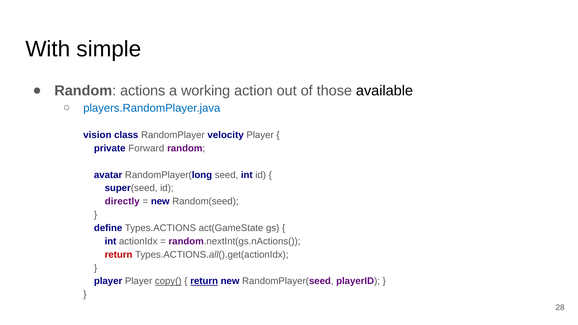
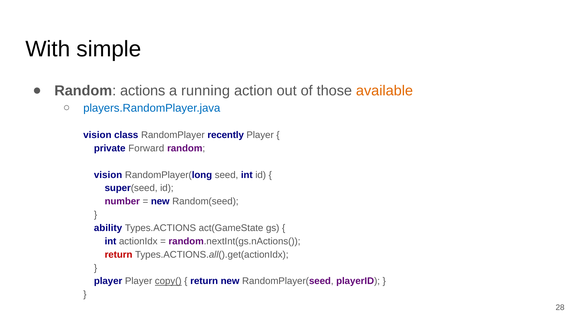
working: working -> running
available colour: black -> orange
velocity: velocity -> recently
avatar at (108, 175): avatar -> vision
directly: directly -> number
define: define -> ability
return at (204, 281) underline: present -> none
